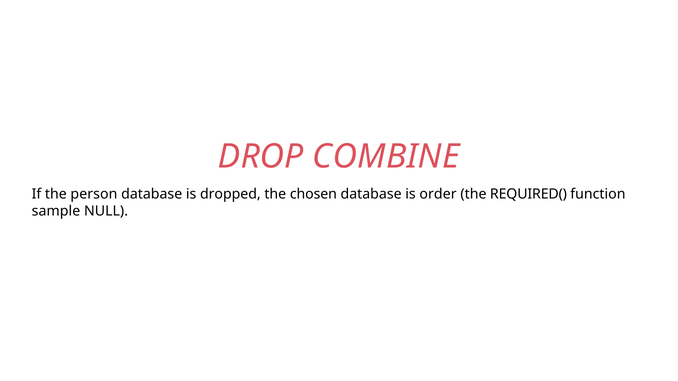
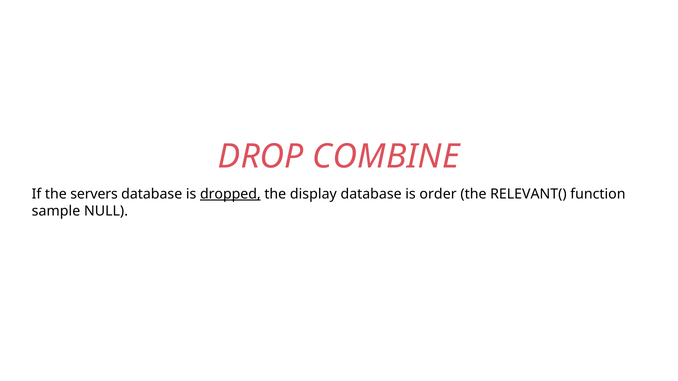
person: person -> servers
dropped underline: none -> present
chosen: chosen -> display
REQUIRED(: REQUIRED( -> RELEVANT(
